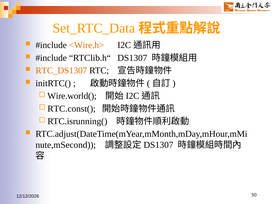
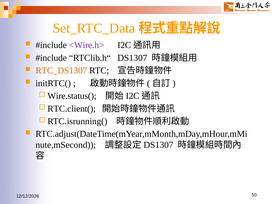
<Wire.h> colour: orange -> purple
Wire.world(: Wire.world( -> Wire.status(
RTC.const(: RTC.const( -> RTC.client(
